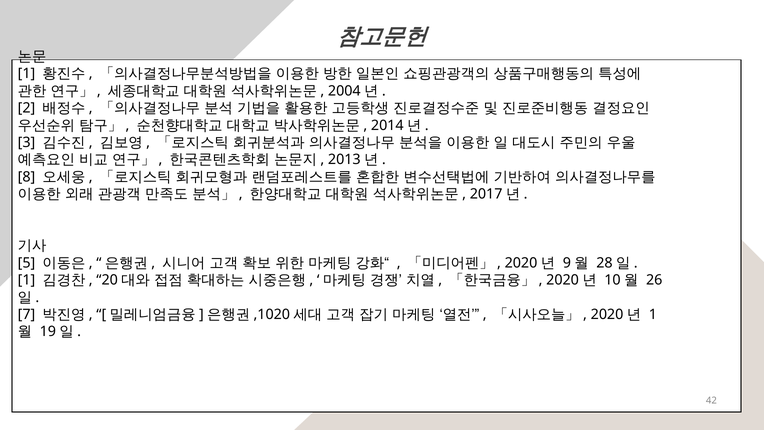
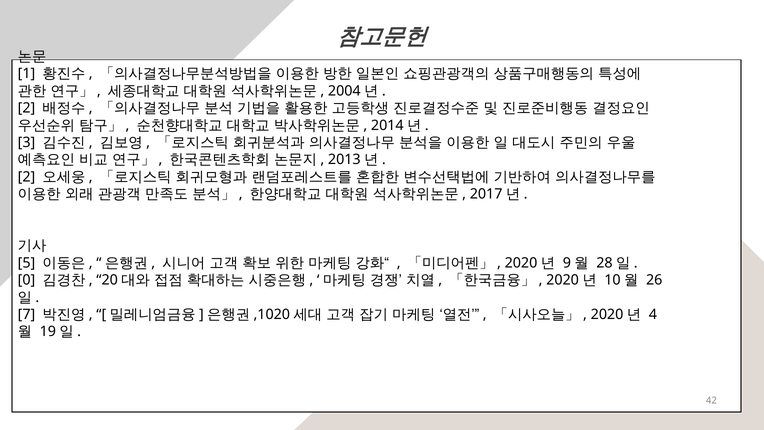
8 at (27, 177): 8 -> 2
1 at (27, 280): 1 -> 0
1 at (653, 314): 1 -> 4
